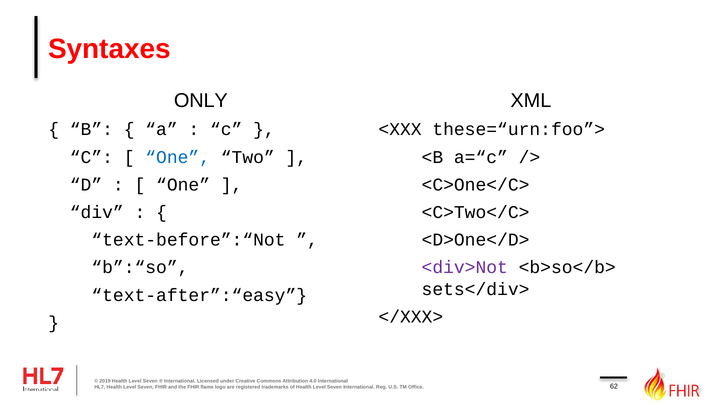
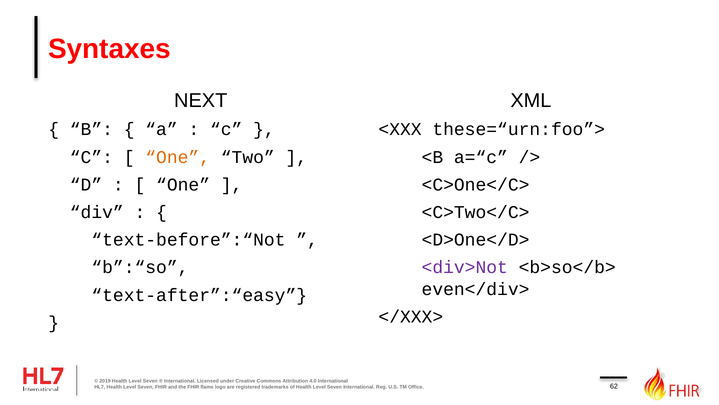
ONLY: ONLY -> NEXT
One at (178, 157) colour: blue -> orange
sets</div>: sets</div> -> even</div>
